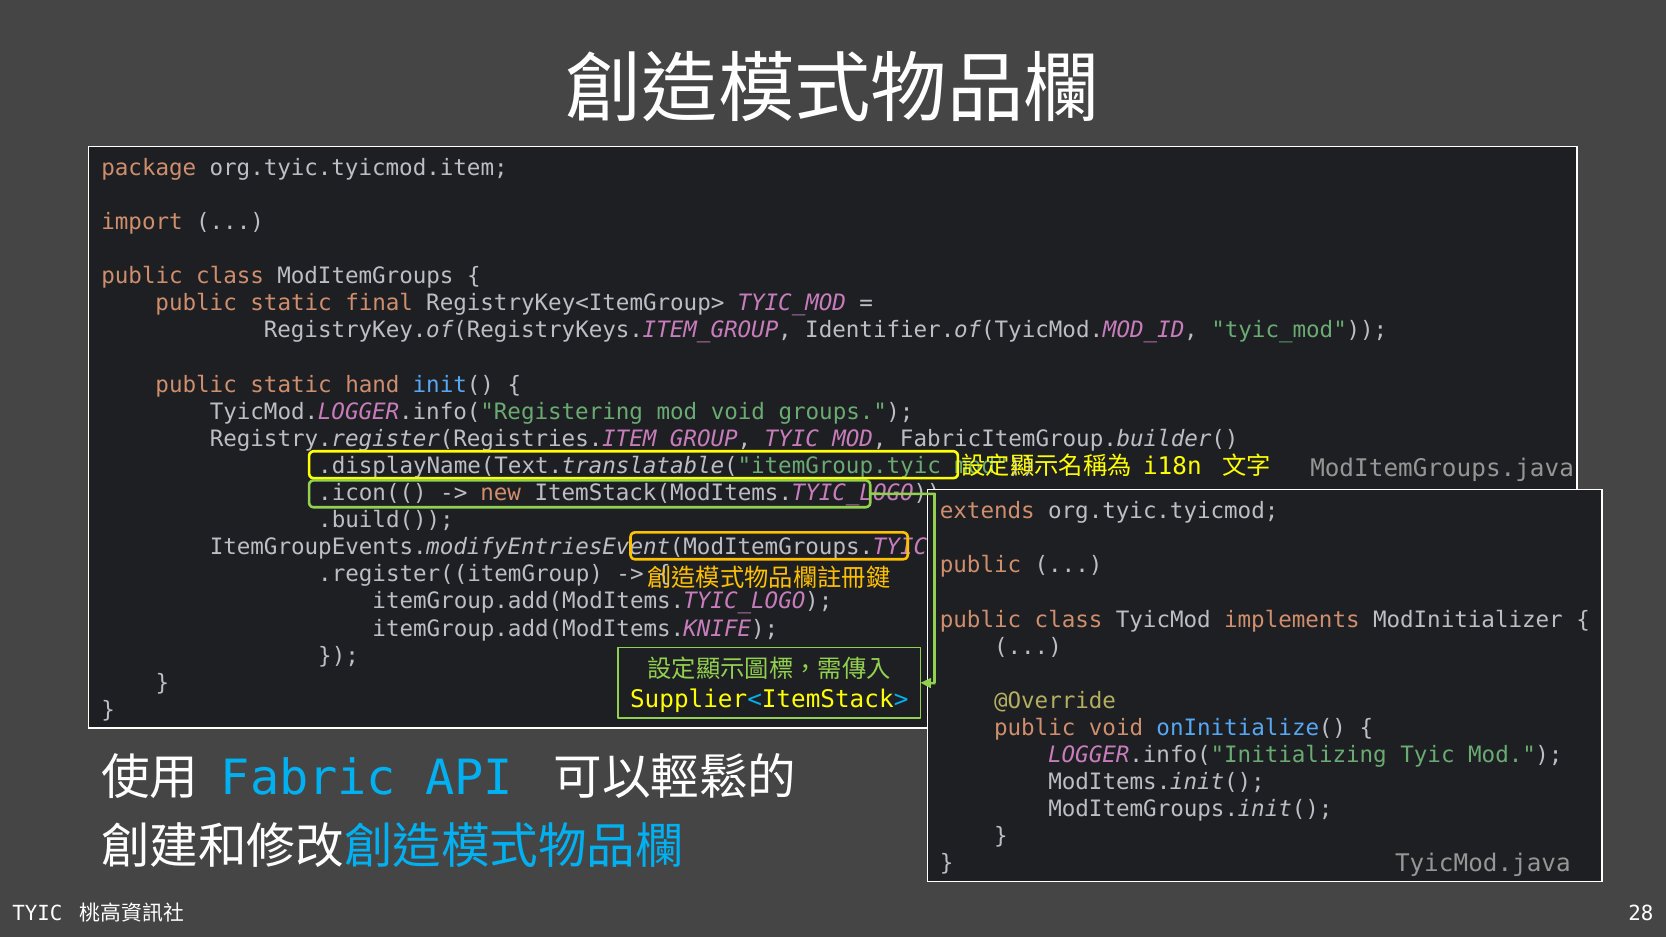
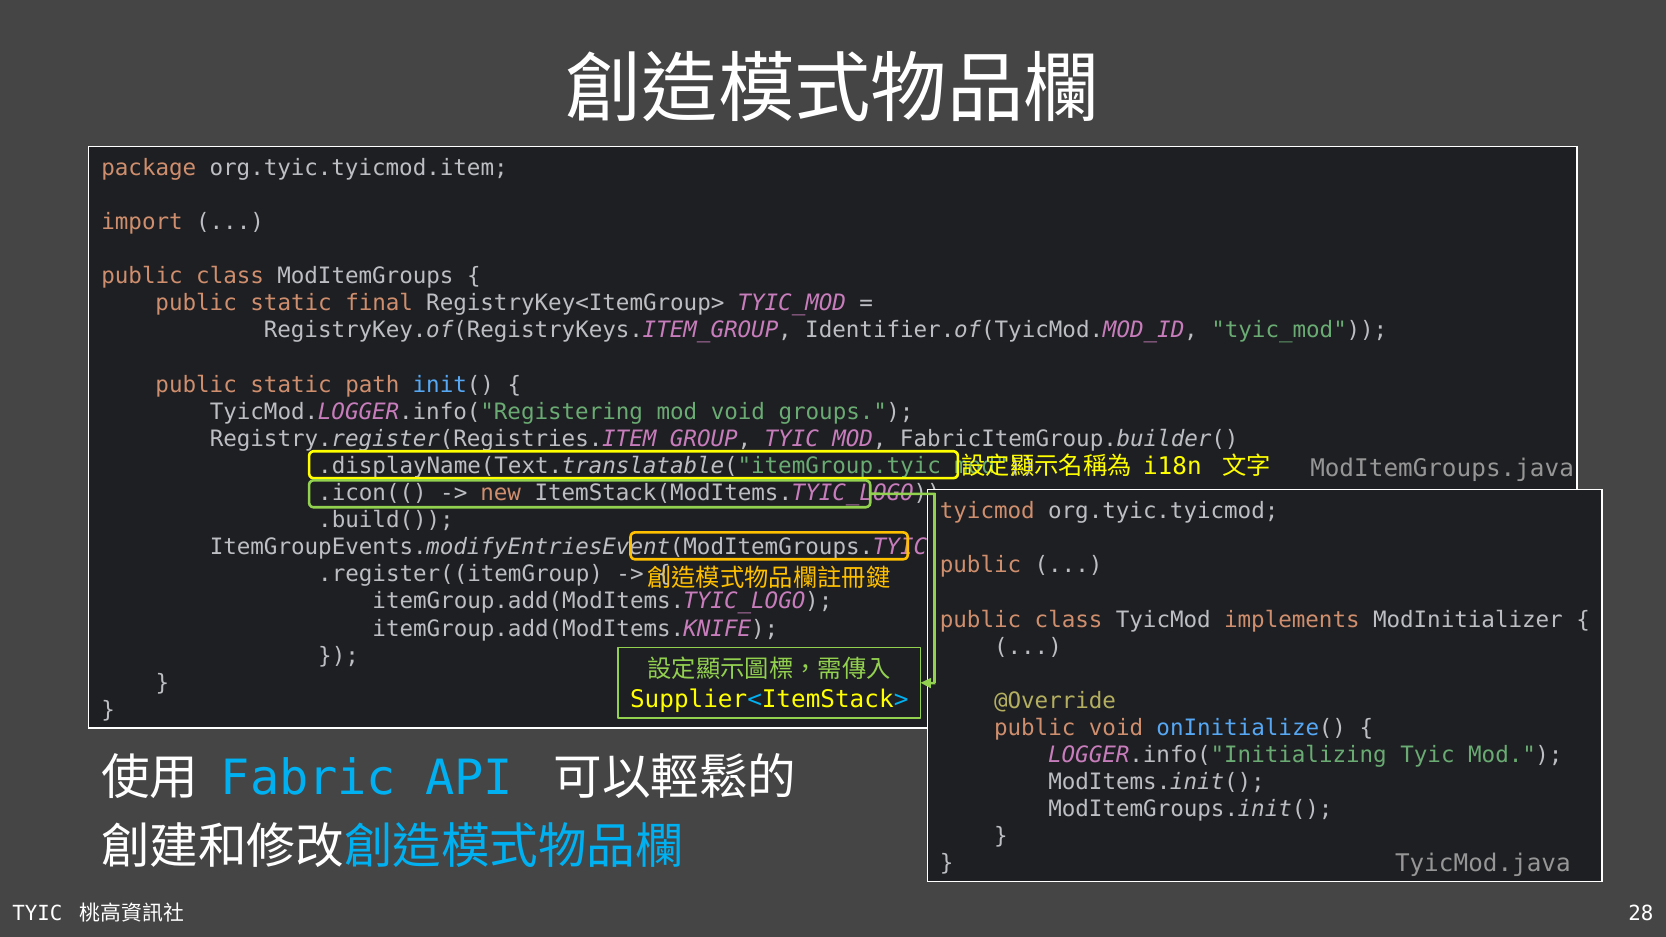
hand: hand -> path
extends at (987, 511): extends -> tyicmod
